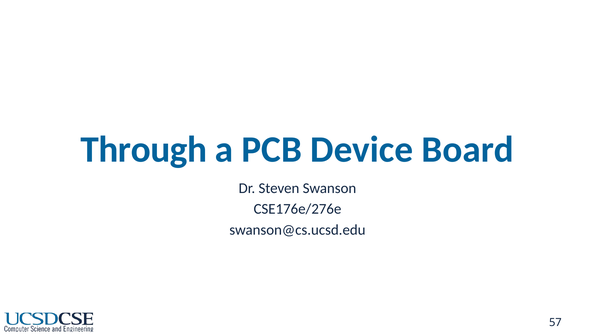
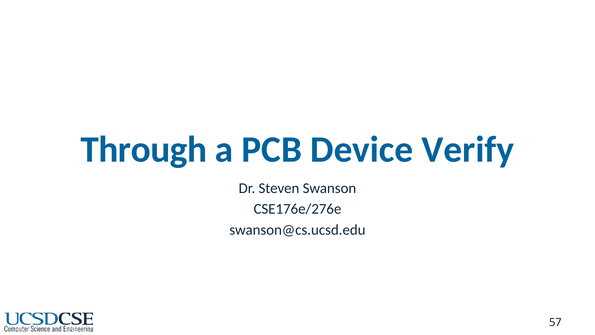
Board: Board -> Verify
